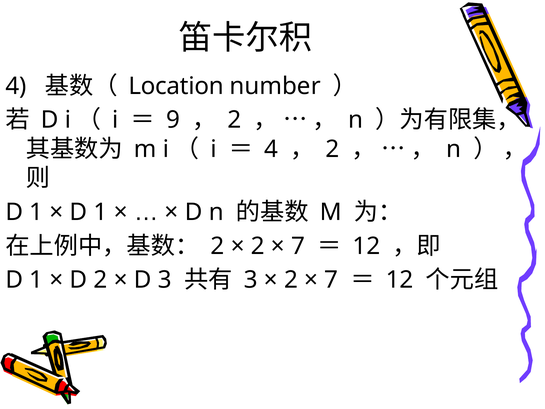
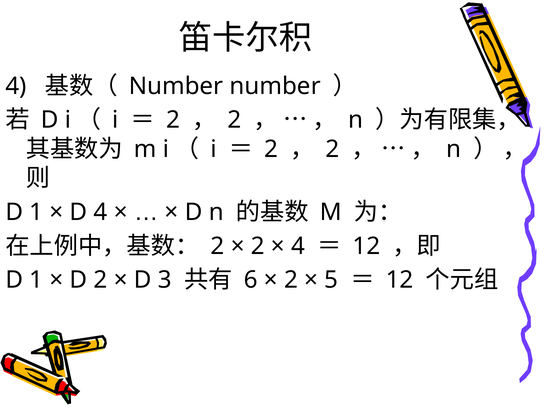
Location at (176, 86): Location -> Number
9 at (173, 120): 9 -> 2
4 at (271, 149): 4 -> 2
1 at (101, 212): 1 -> 4
7 at (298, 246): 7 -> 4
3 at (251, 280): 3 -> 6
7 at (331, 280): 7 -> 5
